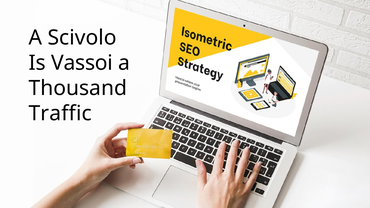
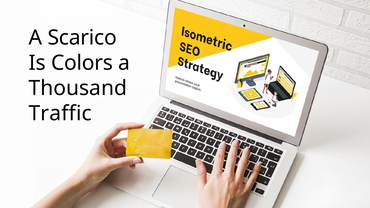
Scivolo: Scivolo -> Scarico
Vassoi: Vassoi -> Colors
